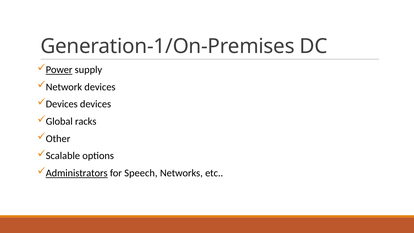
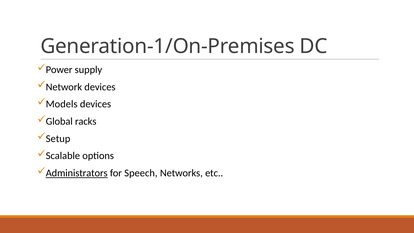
Power underline: present -> none
Devices at (62, 104): Devices -> Models
Other: Other -> Setup
